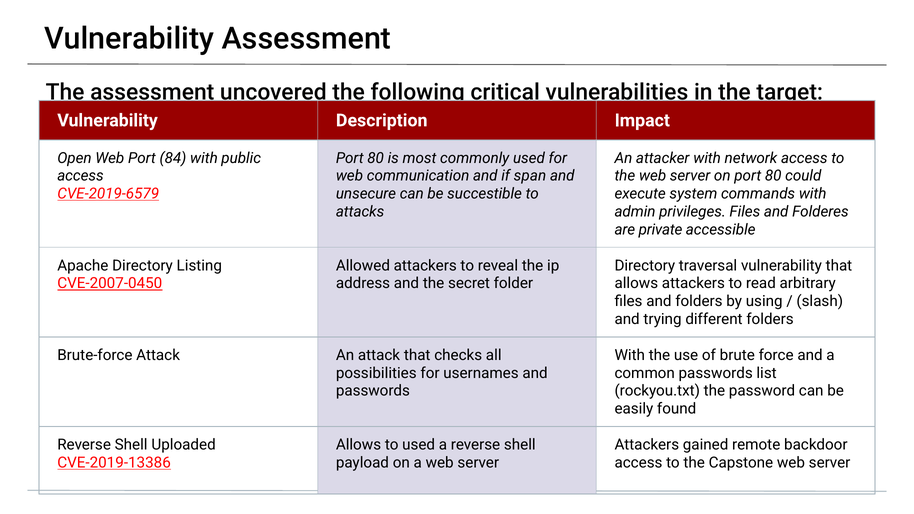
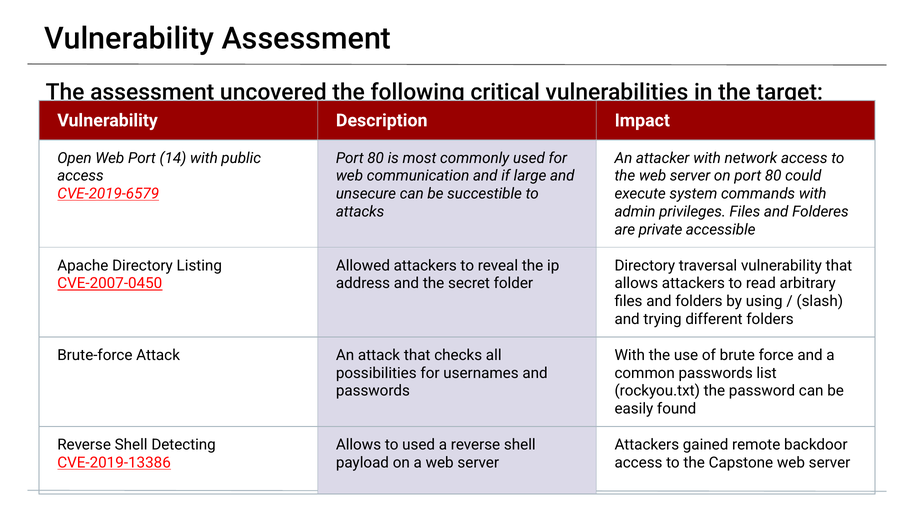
84: 84 -> 14
span: span -> large
Uploaded: Uploaded -> Detecting
